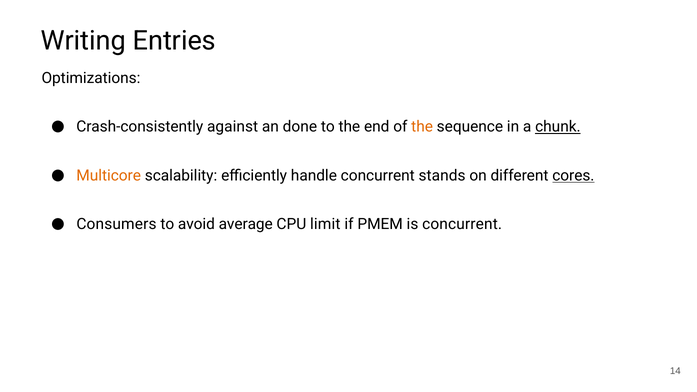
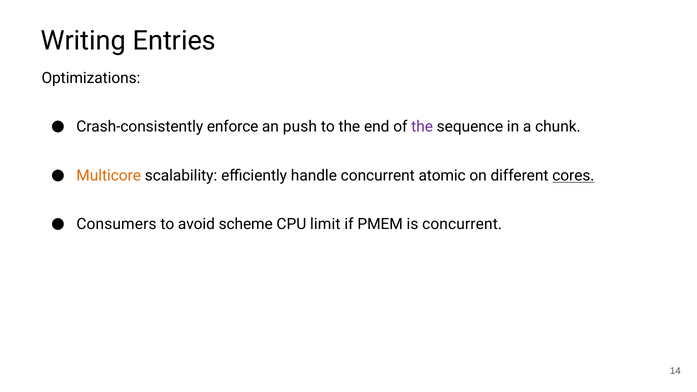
against: against -> enforce
done: done -> push
the at (422, 127) colour: orange -> purple
chunk underline: present -> none
stands: stands -> atomic
average: average -> scheme
